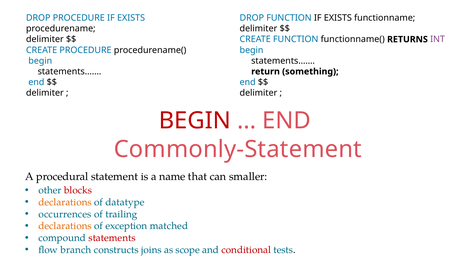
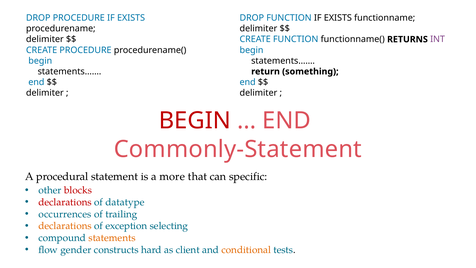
name: name -> more
smaller: smaller -> specific
declarations at (65, 202) colour: orange -> red
matched: matched -> selecting
statements colour: red -> orange
branch: branch -> gender
joins: joins -> hard
scope: scope -> client
conditional colour: red -> orange
